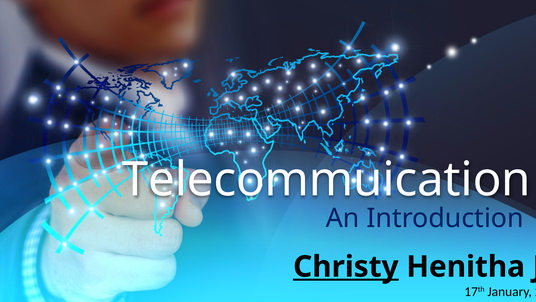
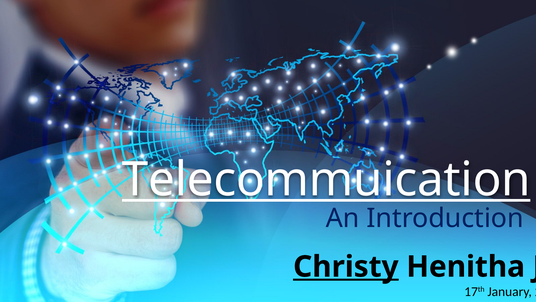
Telecommuication underline: none -> present
